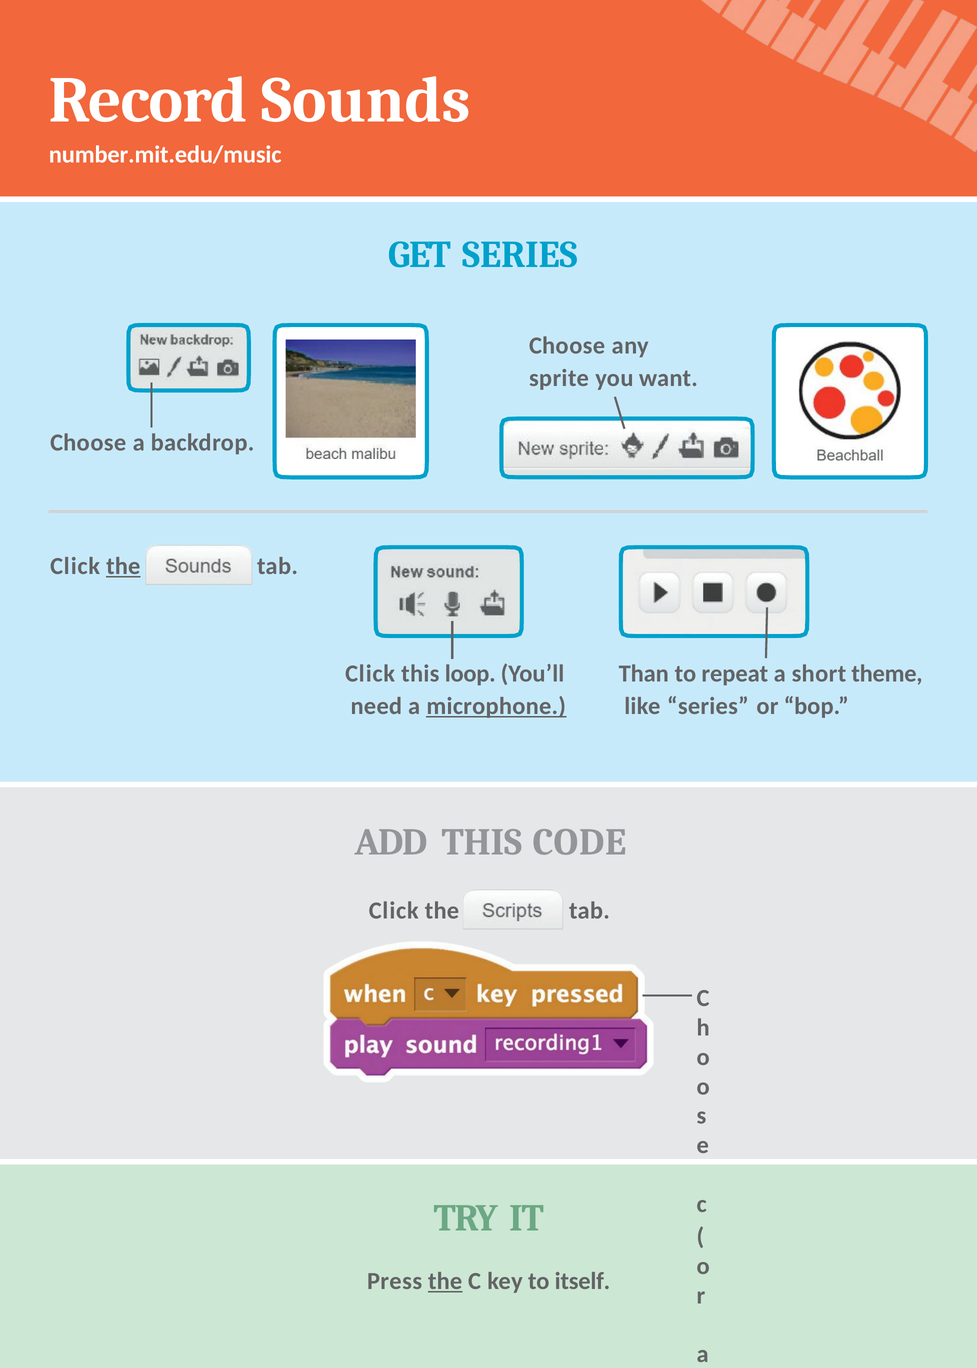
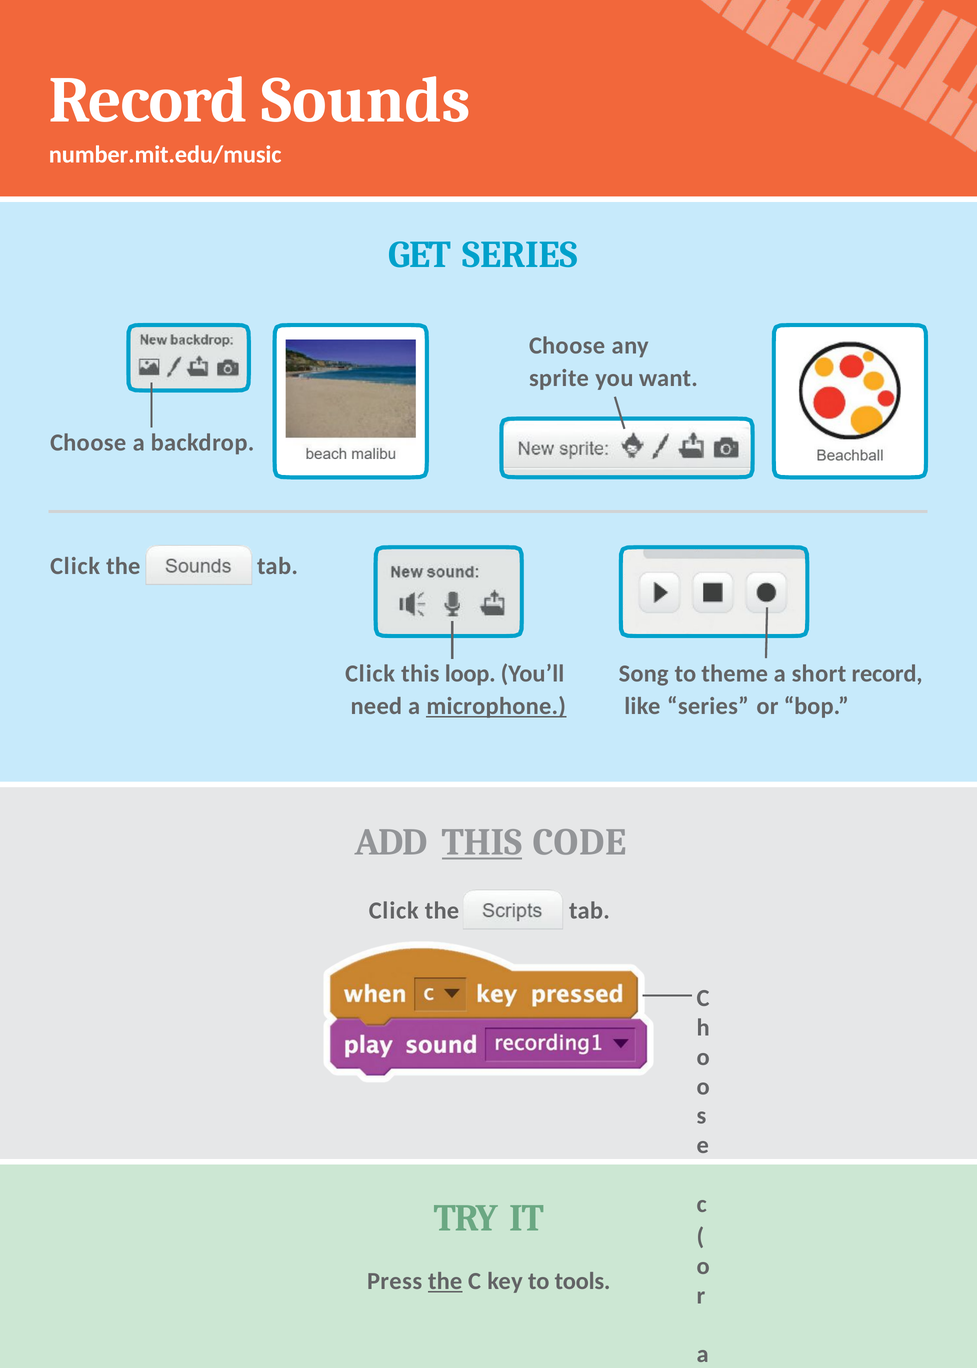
the at (123, 566) underline: present -> none
Than: Than -> Song
repeat: repeat -> theme
short theme: theme -> record
THIS at (482, 842) underline: none -> present
itself: itself -> tools
